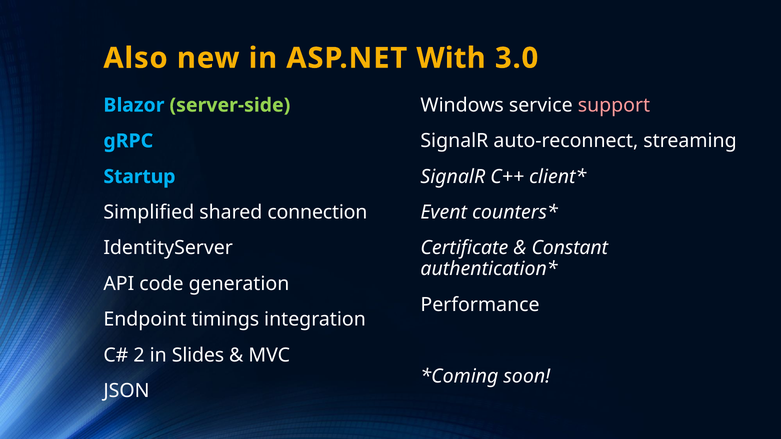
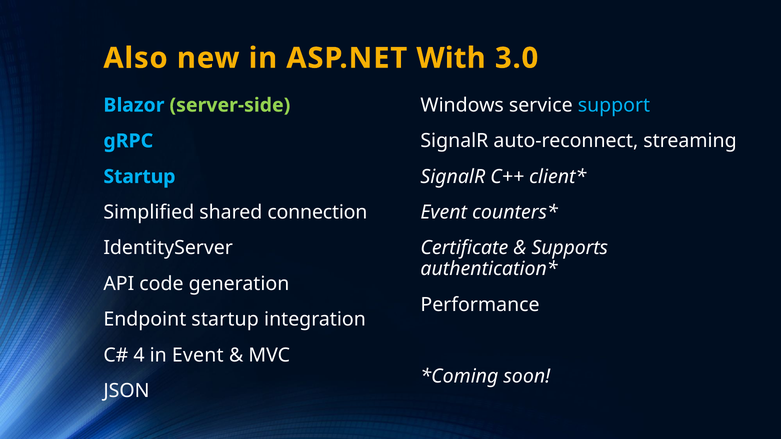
support colour: pink -> light blue
Constant: Constant -> Supports
Endpoint timings: timings -> startup
2: 2 -> 4
in Slides: Slides -> Event
